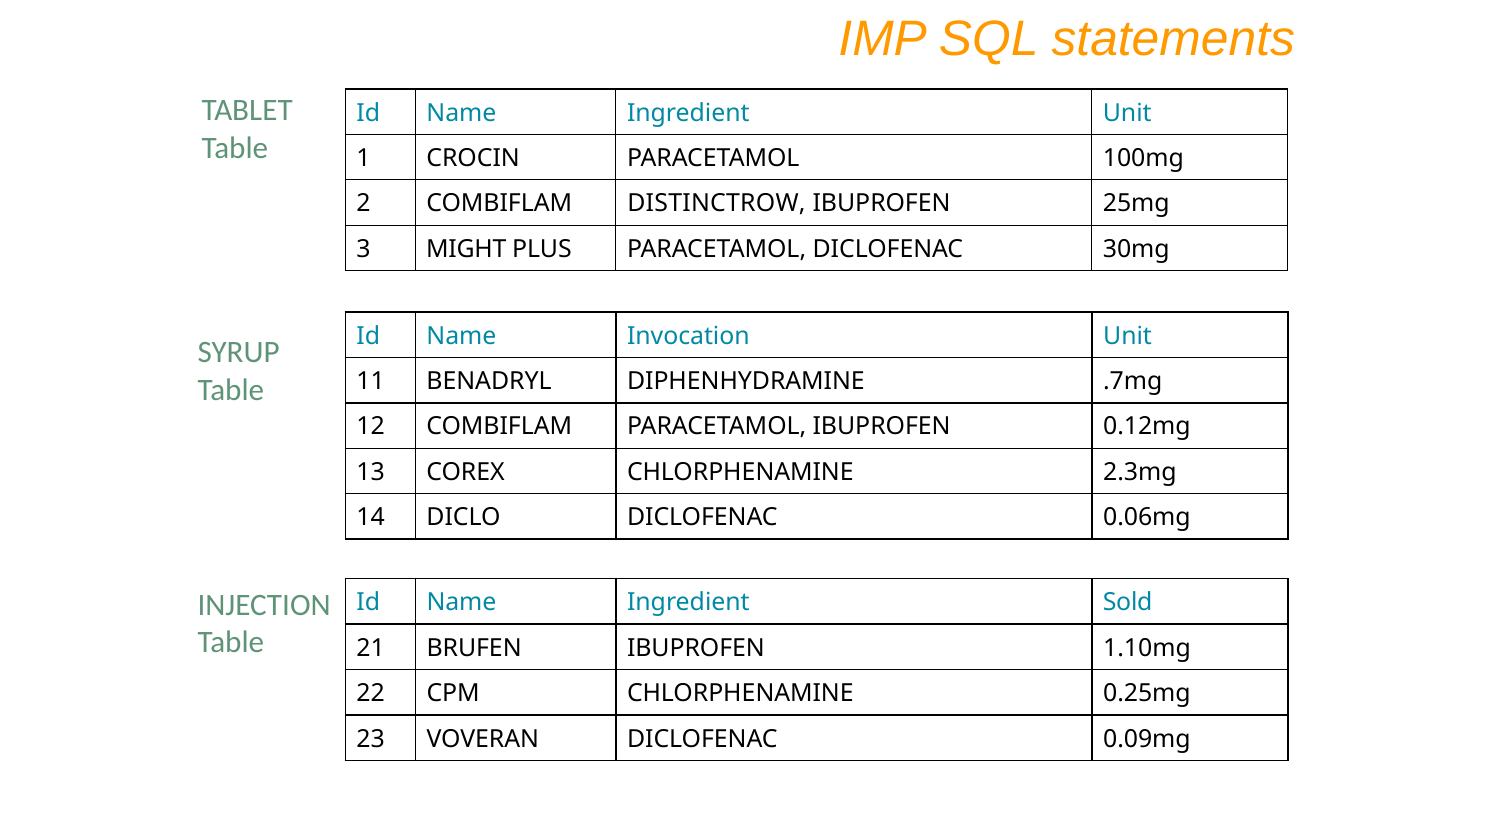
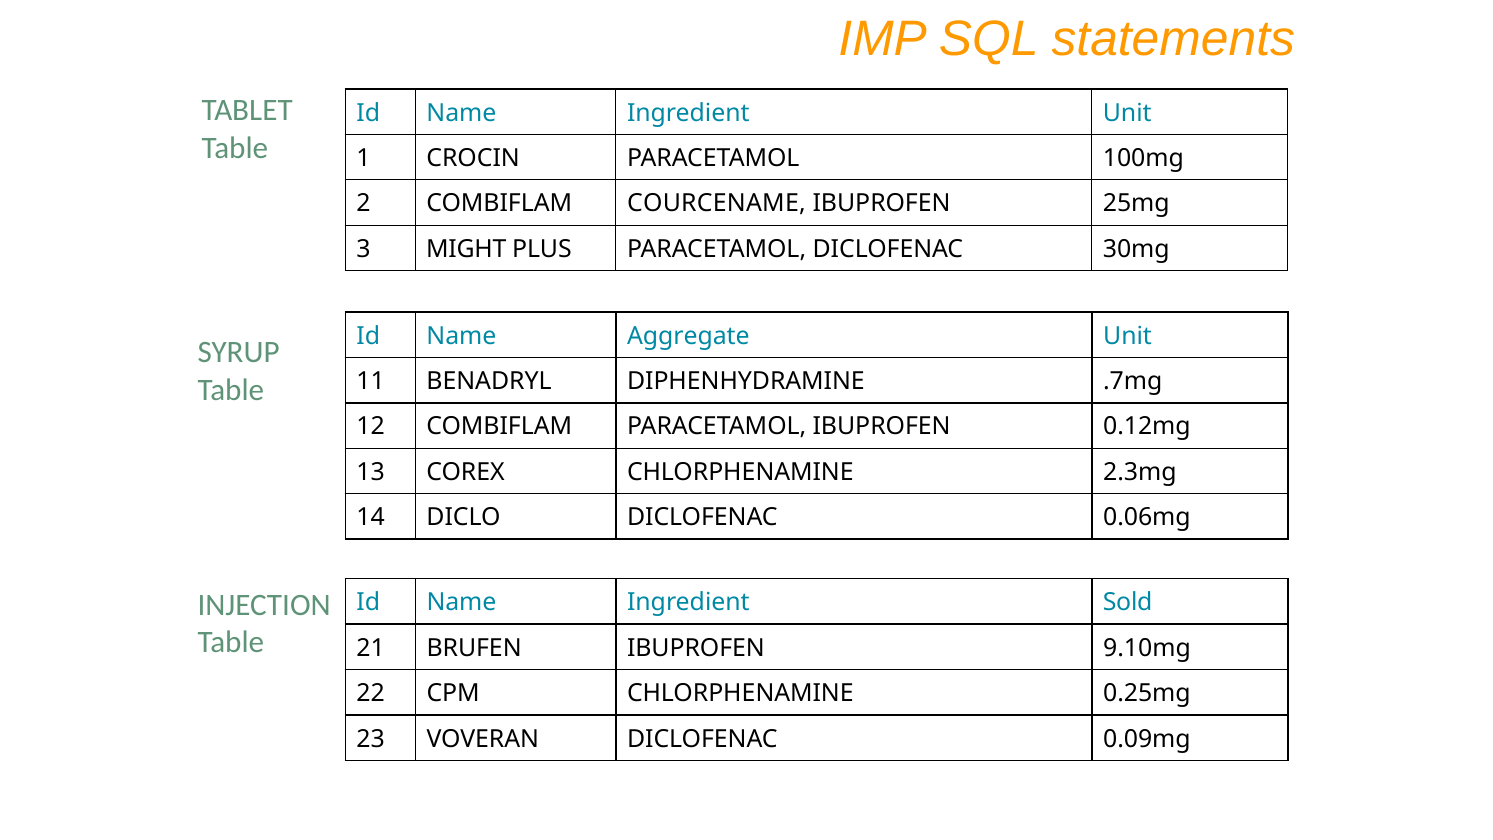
DISTINCTROW: DISTINCTROW -> COURCENAME
Invocation: Invocation -> Aggregate
1.10mg: 1.10mg -> 9.10mg
